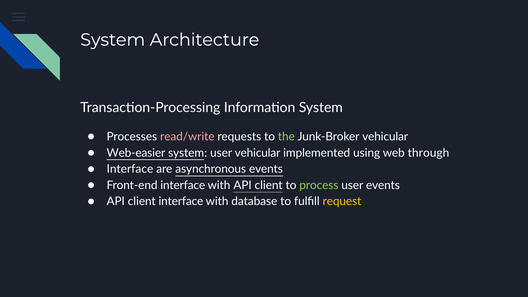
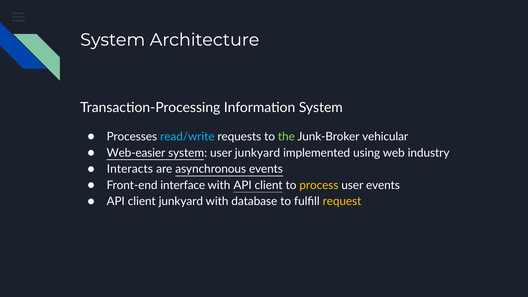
read/write colour: pink -> light blue
user vehicular: vehicular -> junkyard
through: through -> industry
Interface at (130, 169): Interface -> Interacts
process colour: light green -> yellow
client interface: interface -> junkyard
